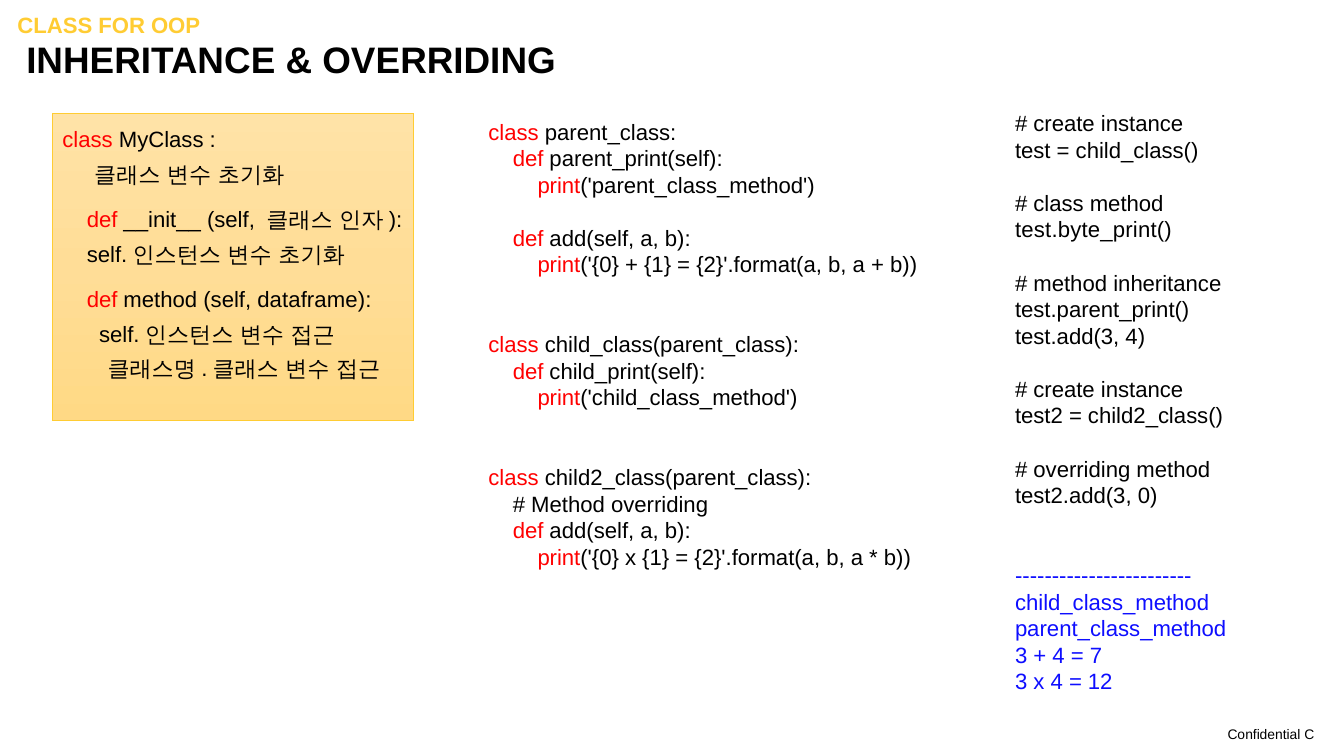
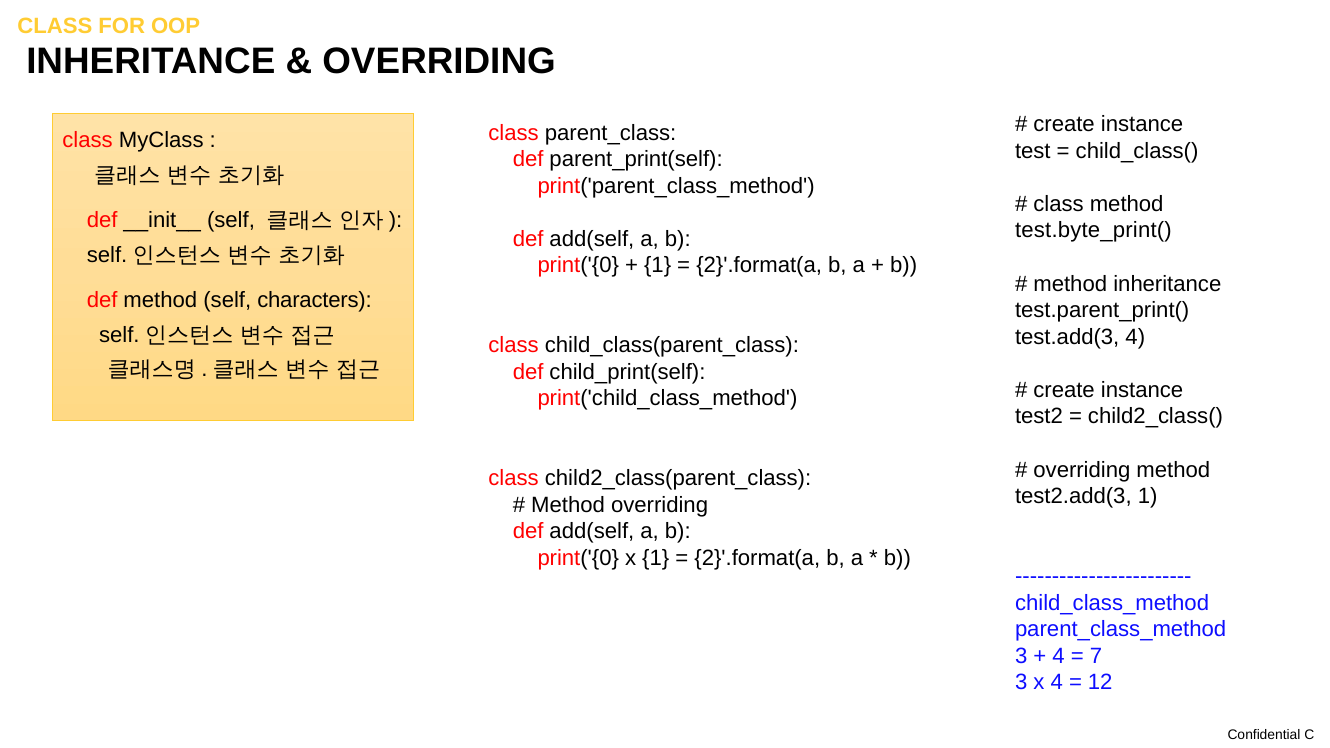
dataframe: dataframe -> characters
test2.add(3 0: 0 -> 1
